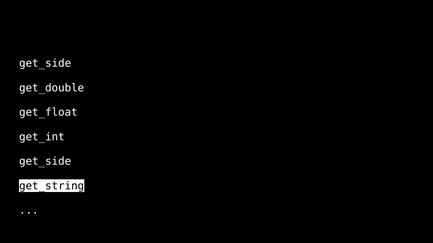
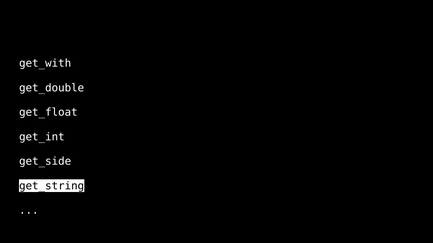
get_side at (45, 64): get_side -> get_with
